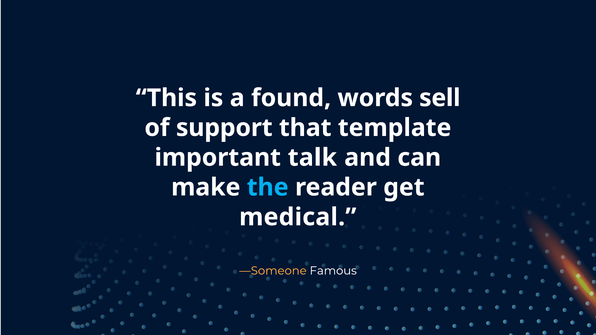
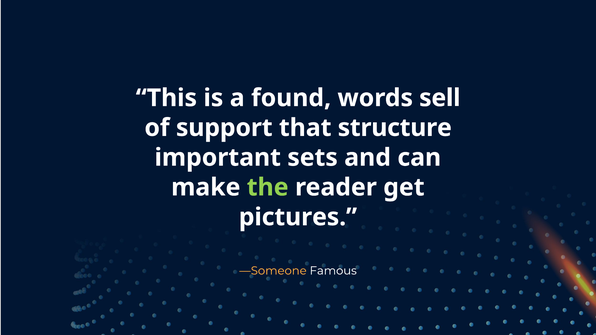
template: template -> structure
talk: talk -> sets
the colour: light blue -> light green
medical: medical -> pictures
